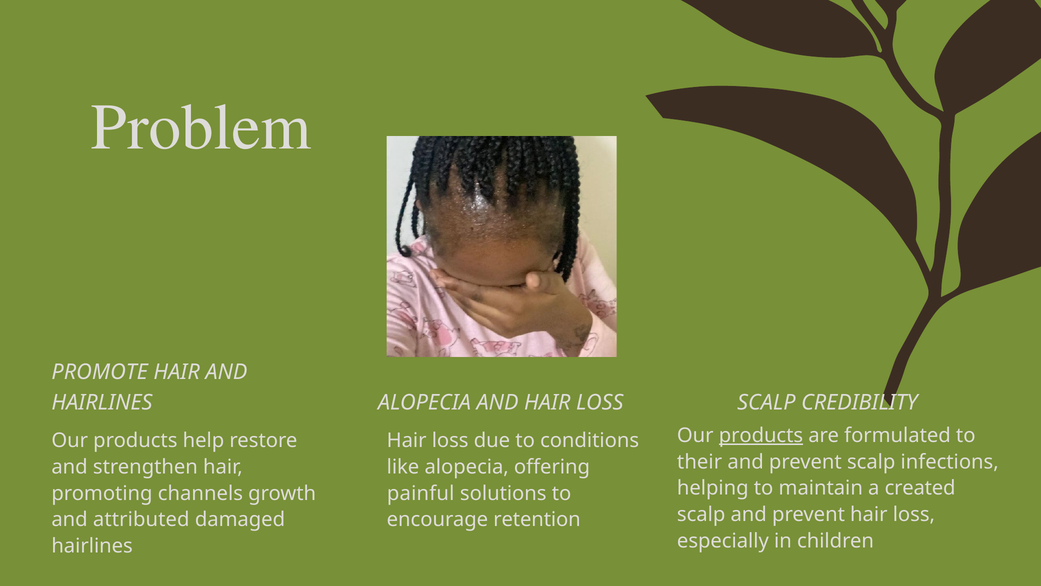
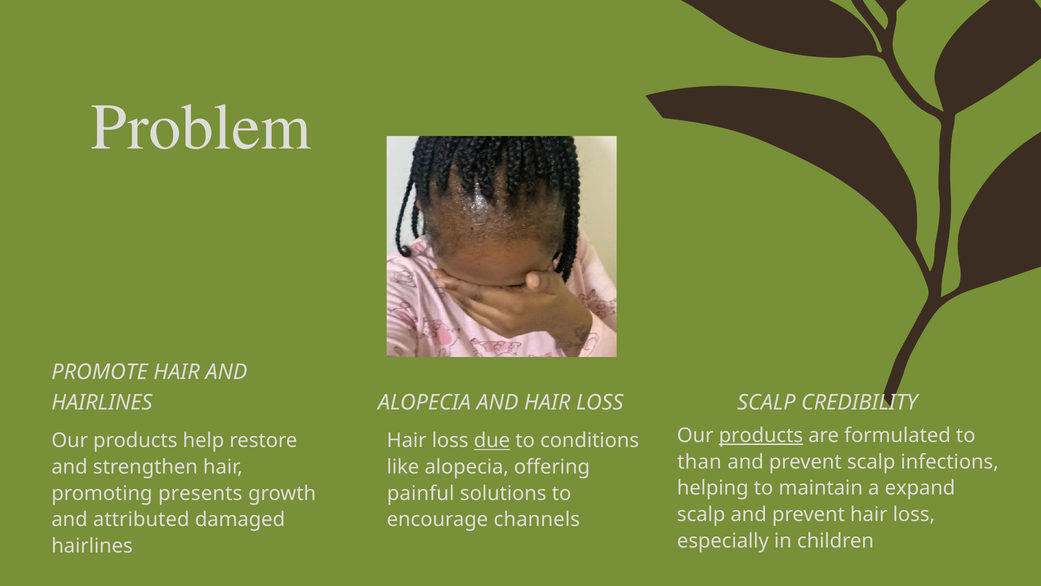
due underline: none -> present
their: their -> than
created: created -> expand
channels: channels -> presents
retention: retention -> channels
